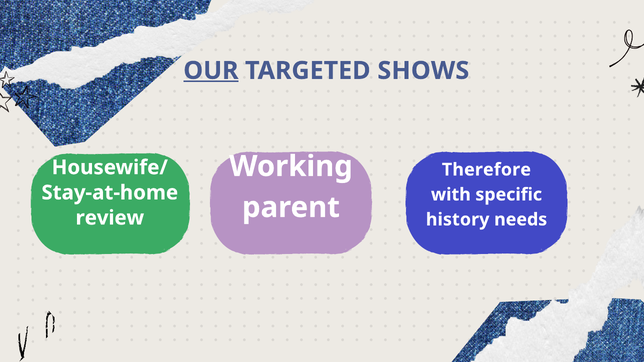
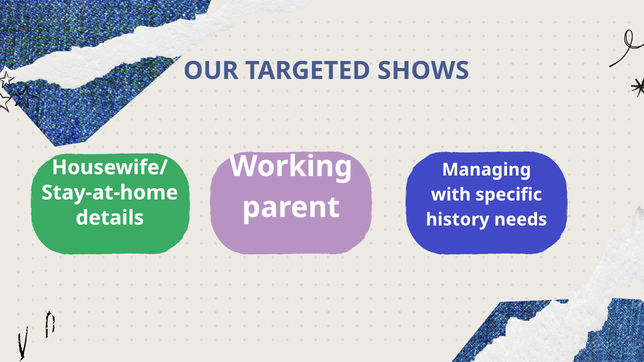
OUR underline: present -> none
Therefore: Therefore -> Managing
review: review -> details
